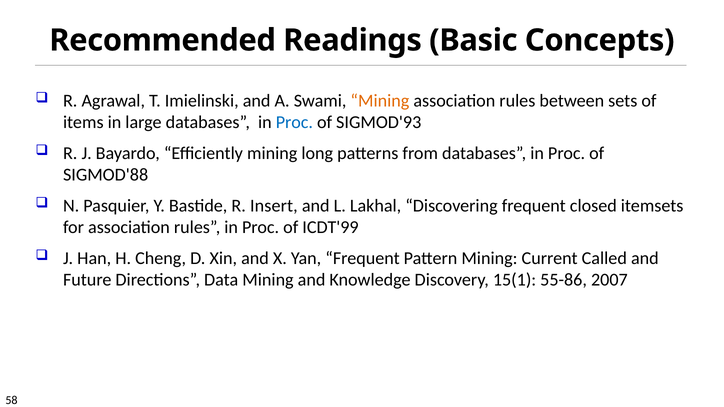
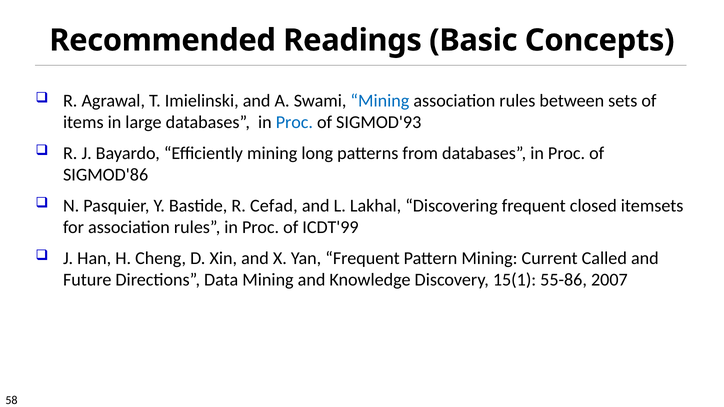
Mining at (380, 101) colour: orange -> blue
SIGMOD'88: SIGMOD'88 -> SIGMOD'86
Insert: Insert -> Cefad
